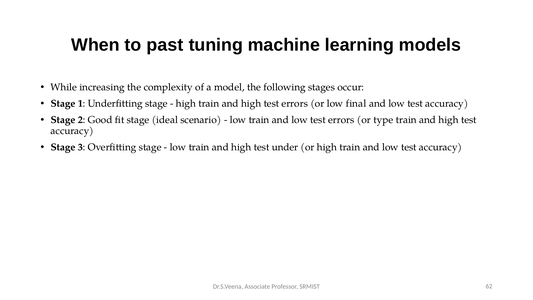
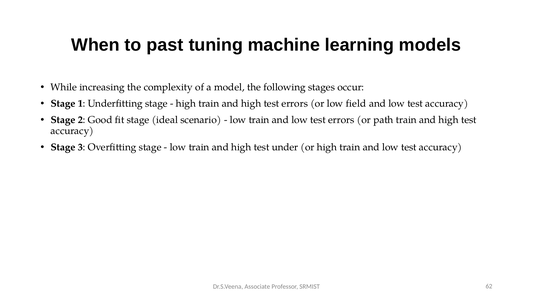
final: final -> field
type: type -> path
